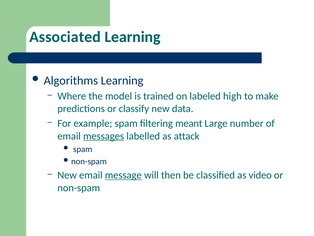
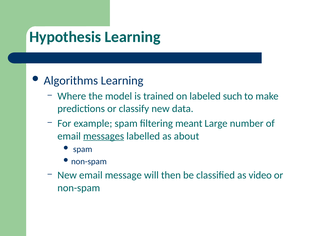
Associated: Associated -> Hypothesis
high: high -> such
attack: attack -> about
message underline: present -> none
